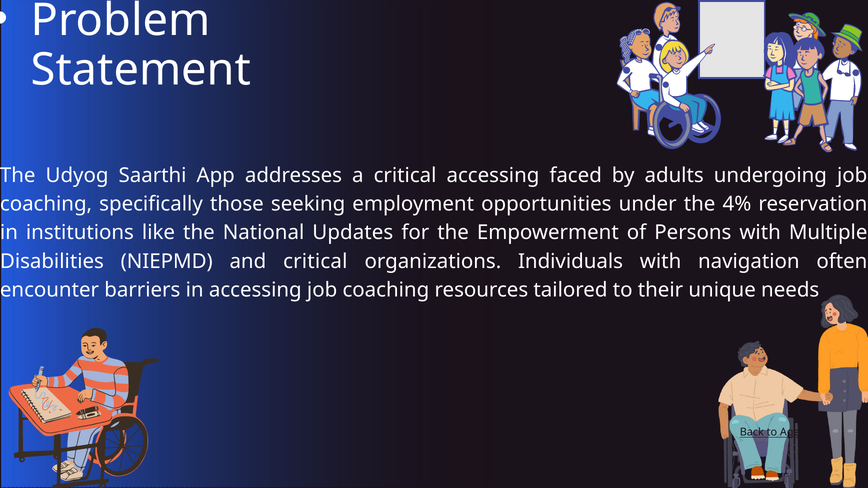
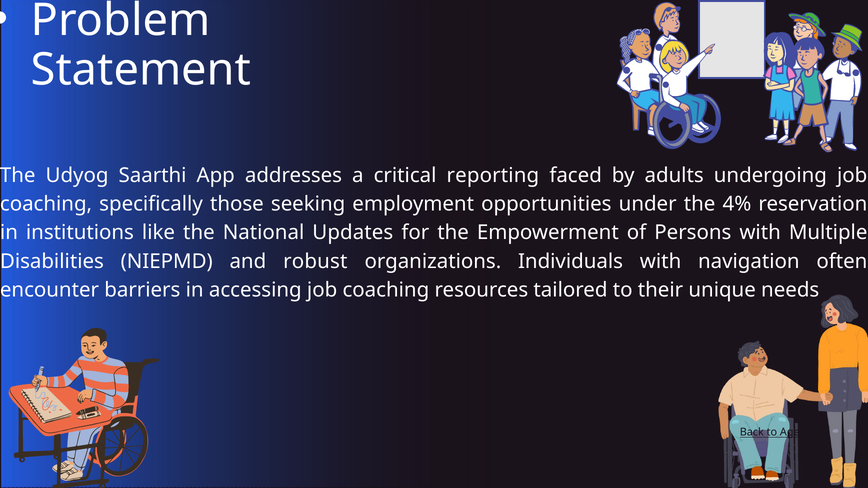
critical accessing: accessing -> reporting
and critical: critical -> robust
